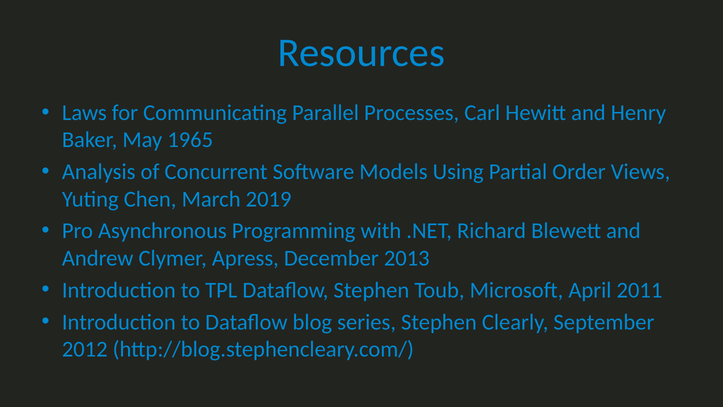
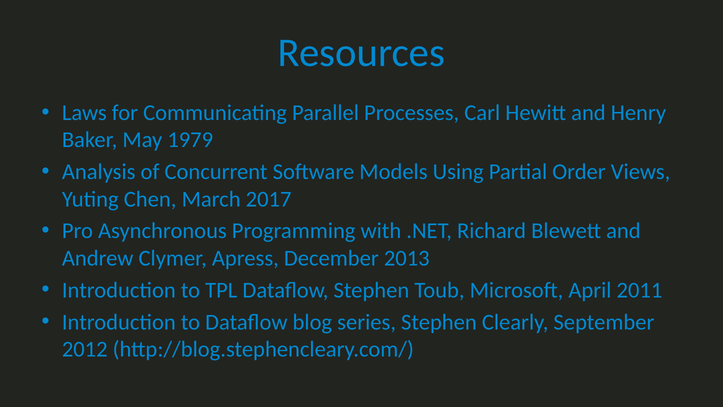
1965: 1965 -> 1979
2019: 2019 -> 2017
